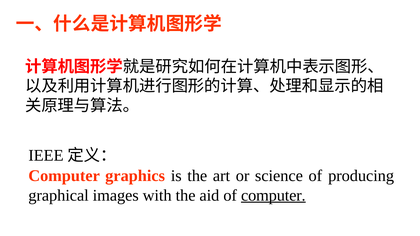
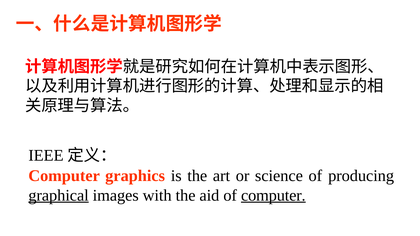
graphical underline: none -> present
